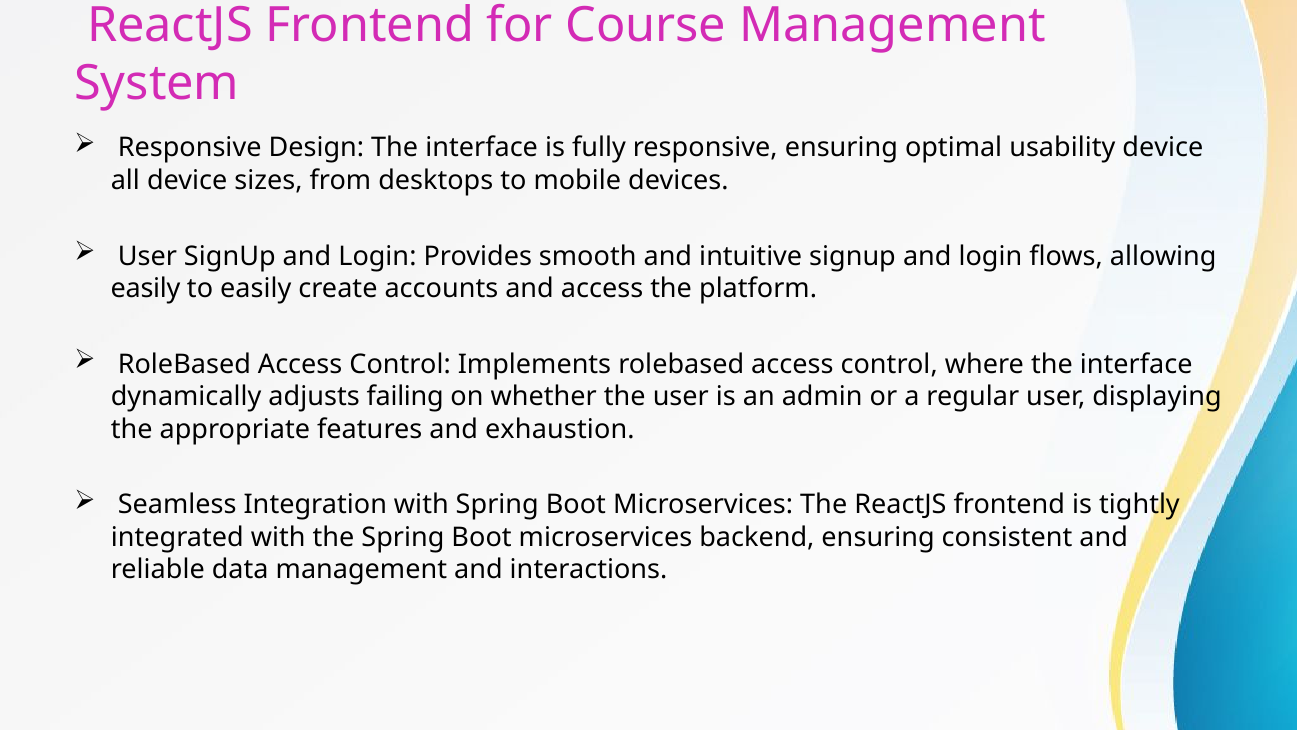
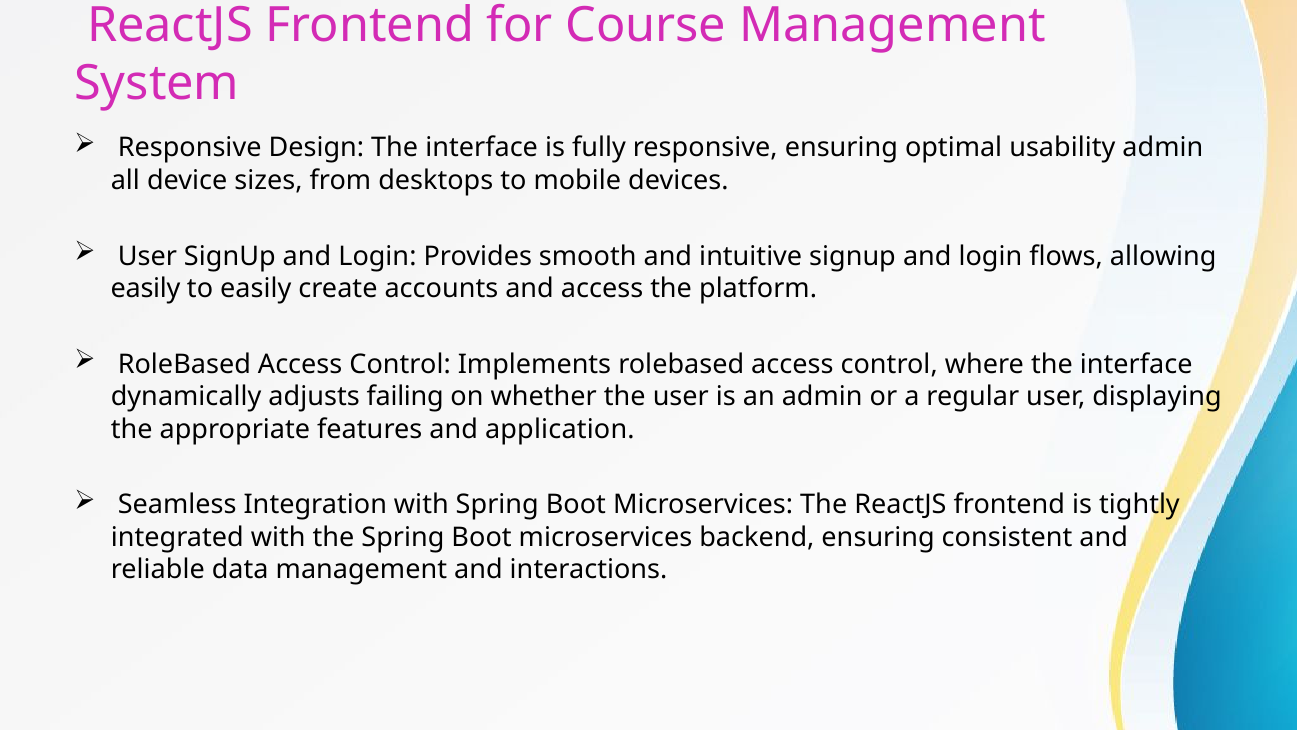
usability device: device -> admin
exhaustion: exhaustion -> application
